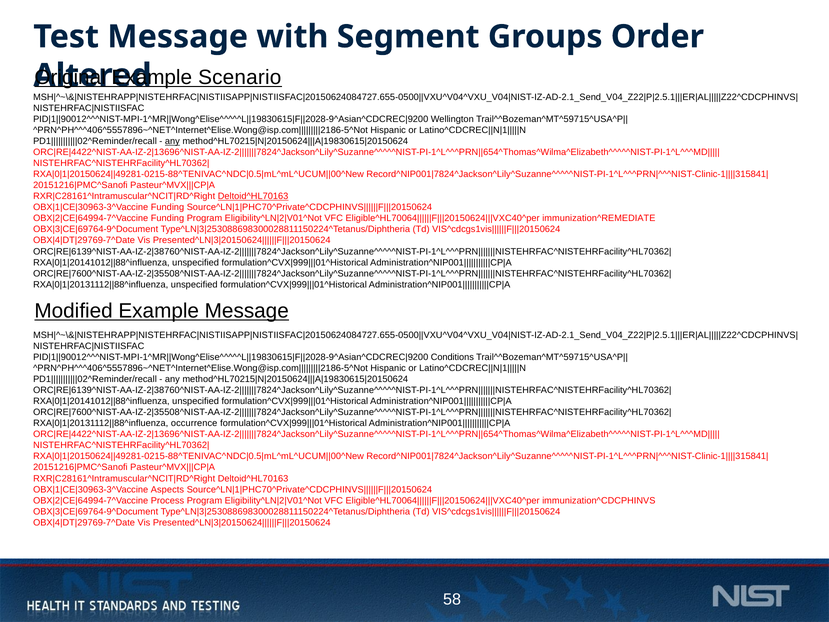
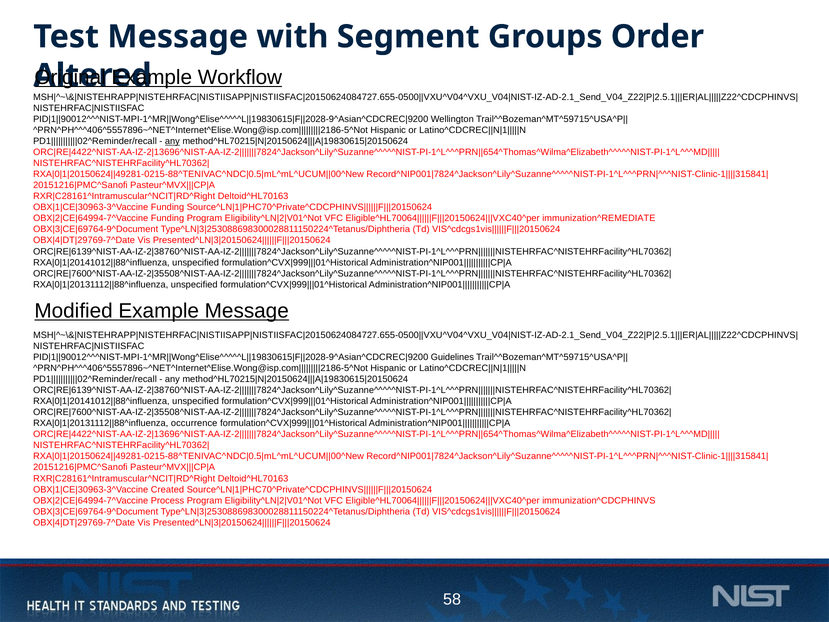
Scenario: Scenario -> Workflow
Deltoid^HL70163 at (253, 196) underline: present -> none
Conditions: Conditions -> Guidelines
Aspects: Aspects -> Created
